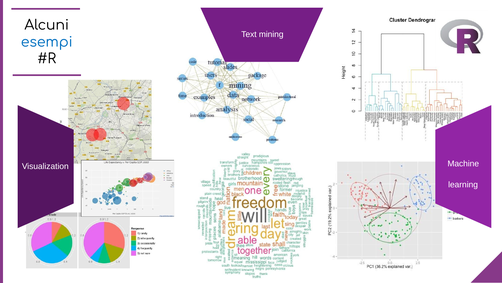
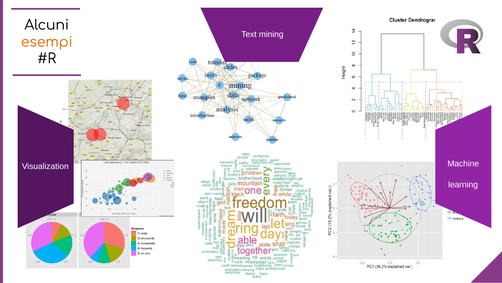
esempi colour: blue -> orange
